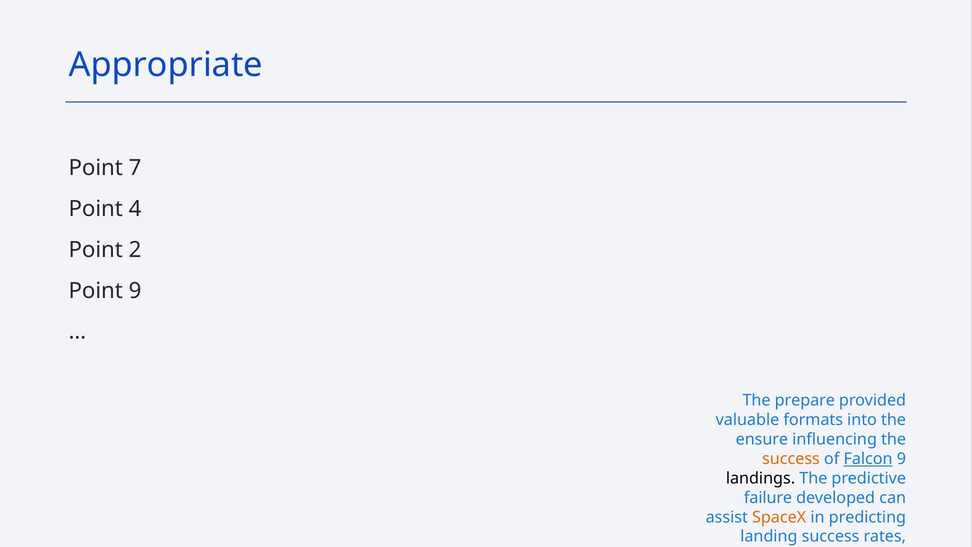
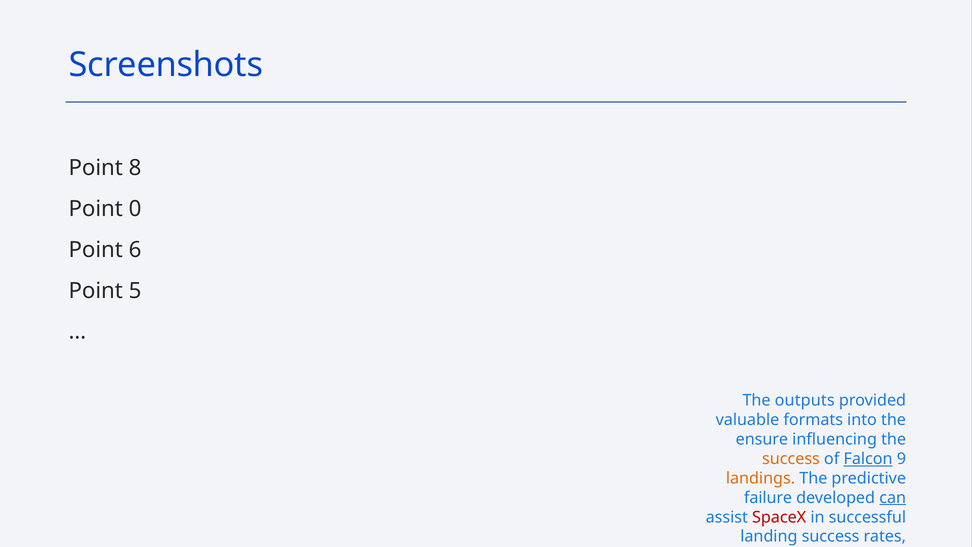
Appropriate: Appropriate -> Screenshots
7: 7 -> 8
4: 4 -> 0
2: 2 -> 6
Point 9: 9 -> 5
prepare: prepare -> outputs
landings colour: black -> orange
can underline: none -> present
SpaceX colour: orange -> red
predicting: predicting -> successful
